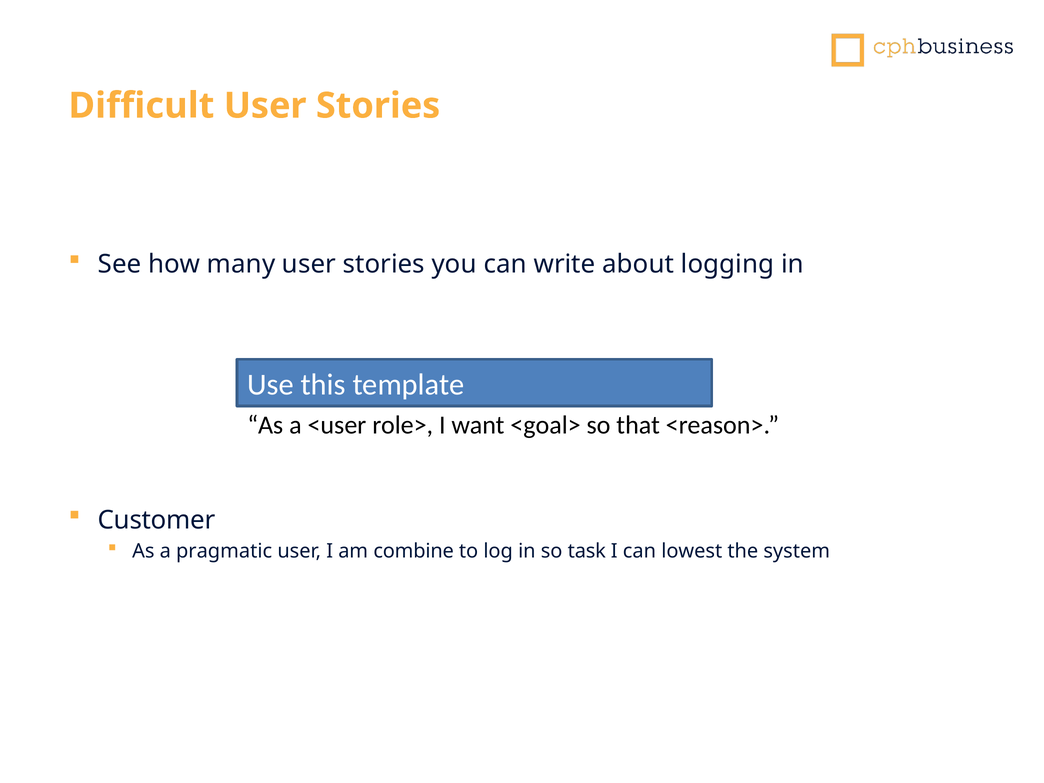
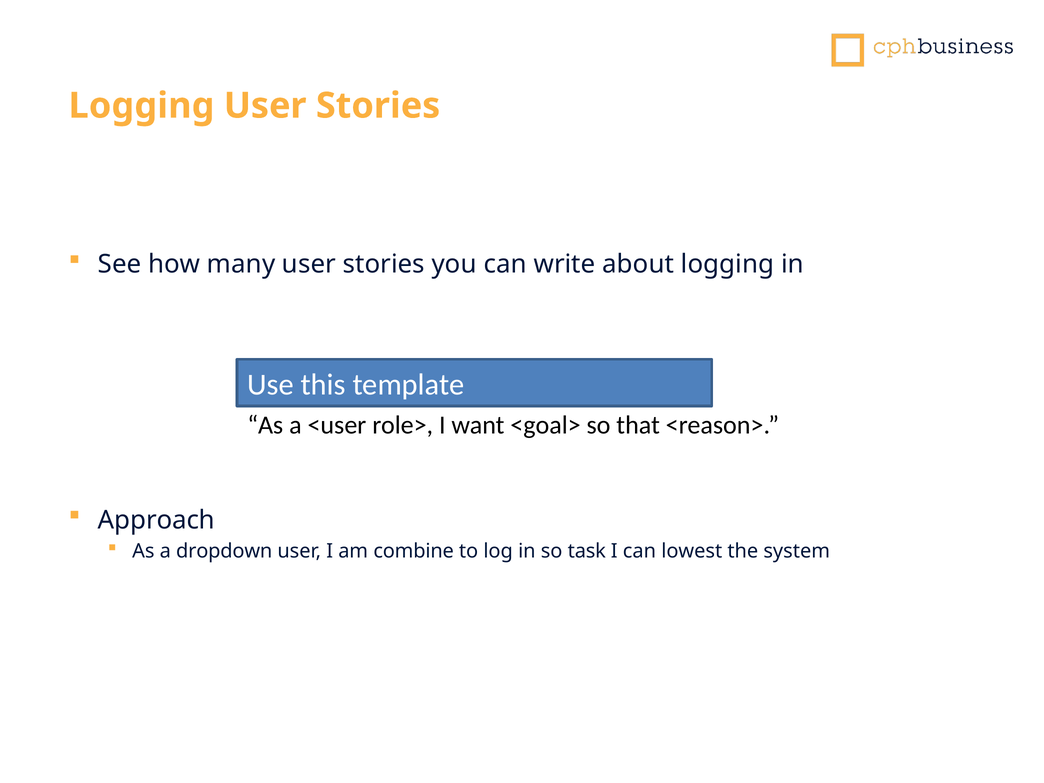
Difficult at (141, 106): Difficult -> Logging
Customer: Customer -> Approach
pragmatic: pragmatic -> dropdown
